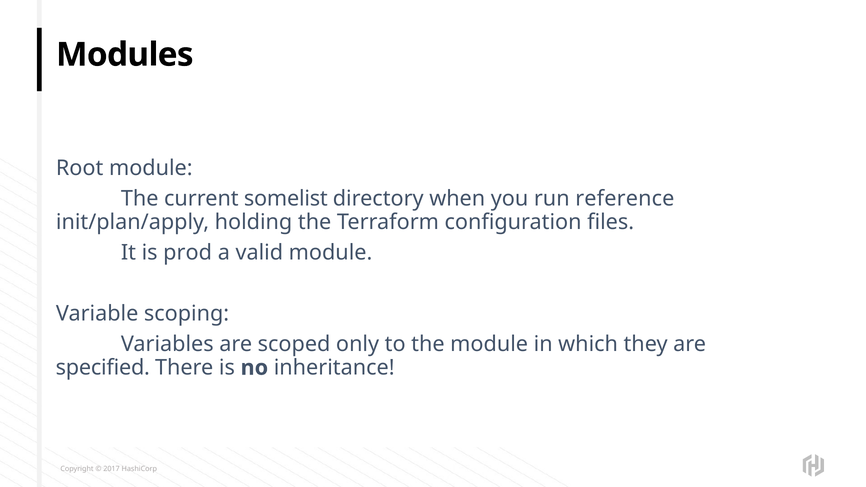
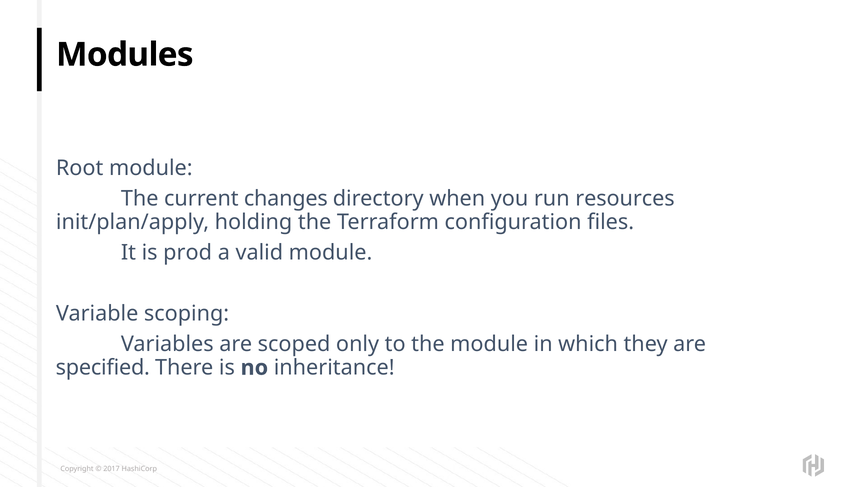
somelist: somelist -> changes
reference: reference -> resources
